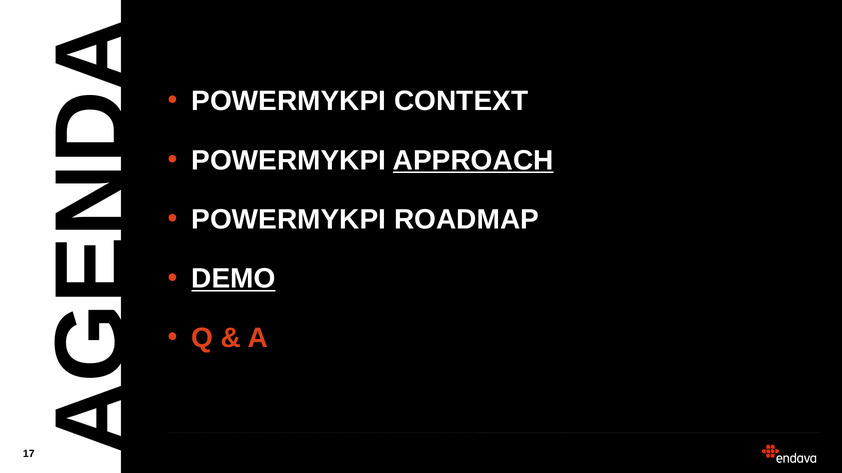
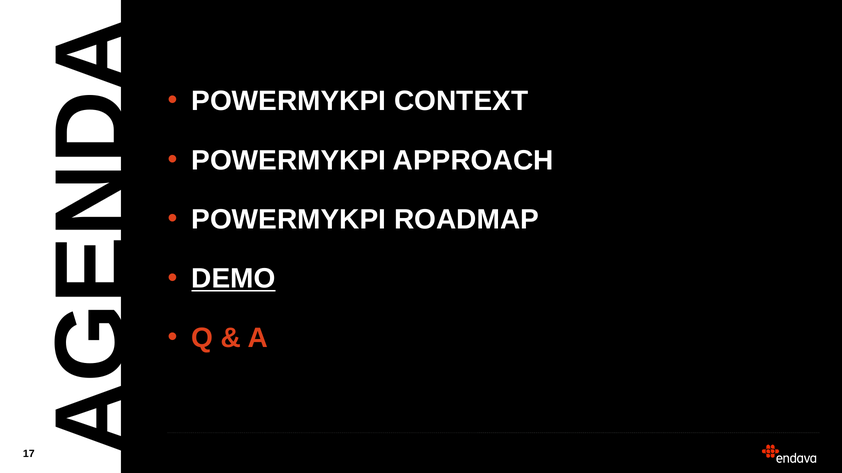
APPROACH underline: present -> none
